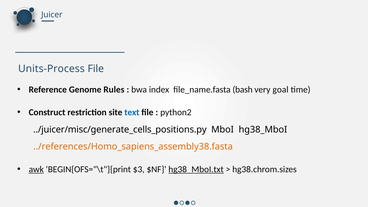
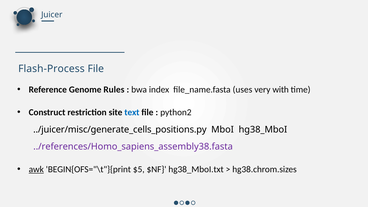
Units-Process: Units-Process -> Flash-Process
bash: bash -> uses
goal: goal -> with
../references/Homo_sapiens_assembly38.fasta colour: orange -> purple
$3: $3 -> $5
hg38_MboI.txt underline: present -> none
